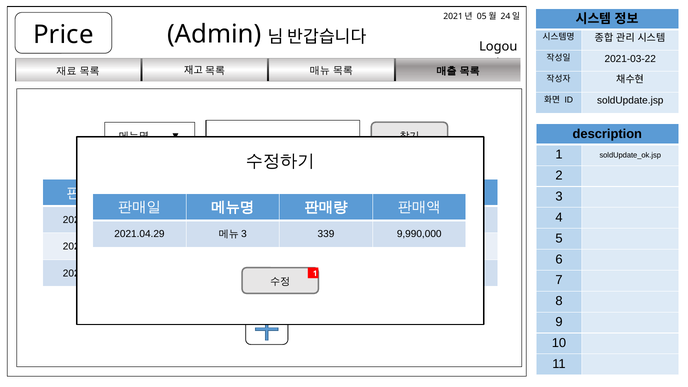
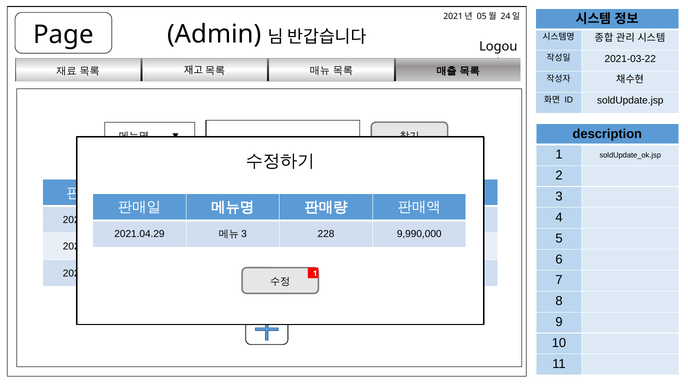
Price: Price -> Page
339: 339 -> 228
